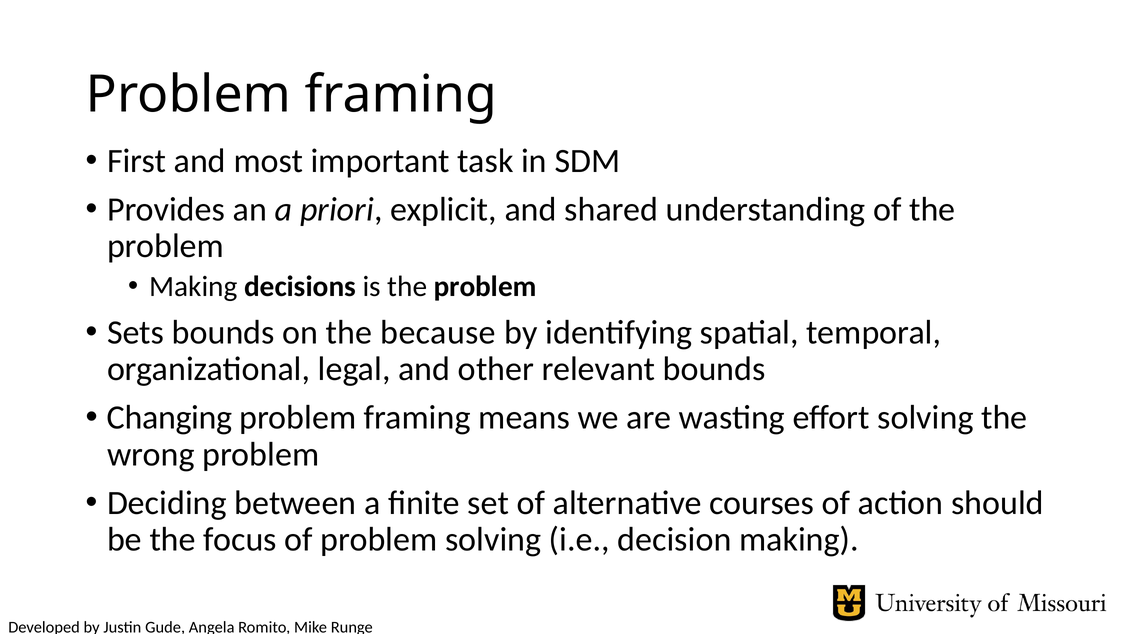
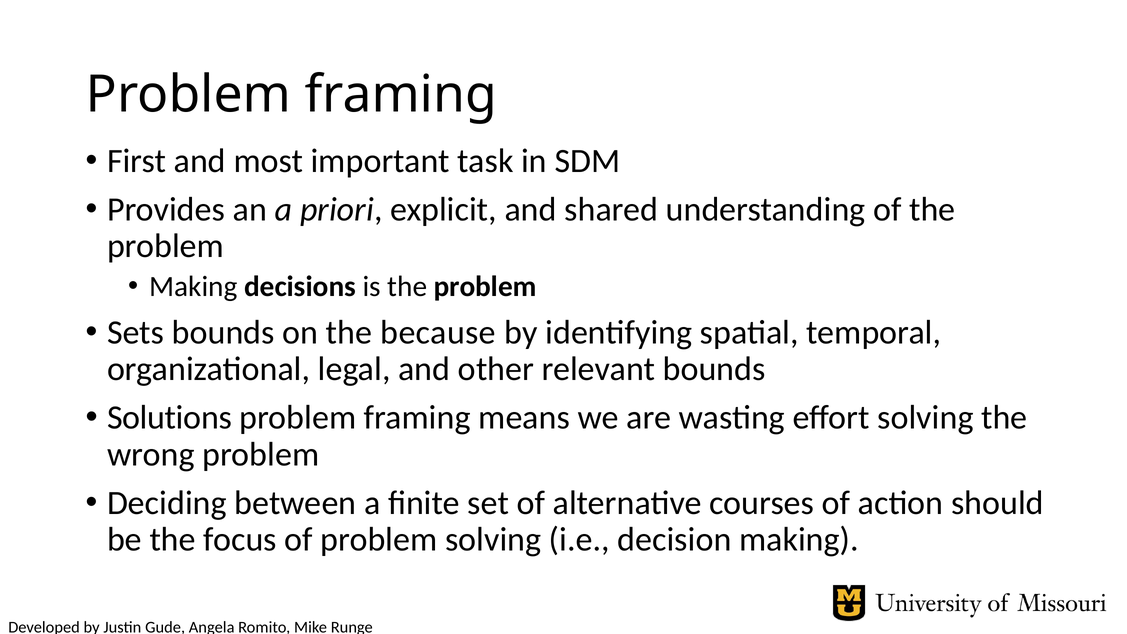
Changing: Changing -> Solutions
